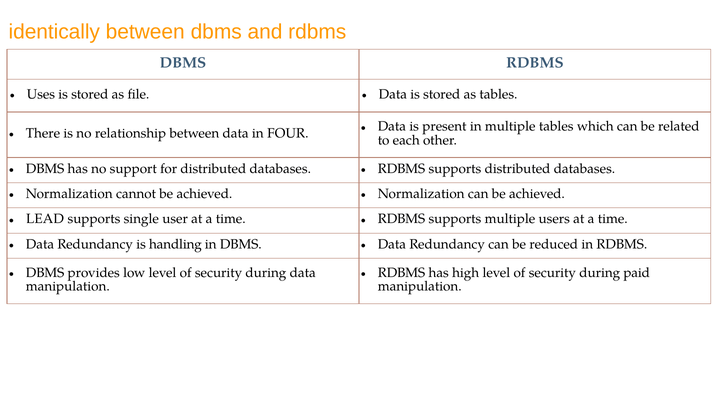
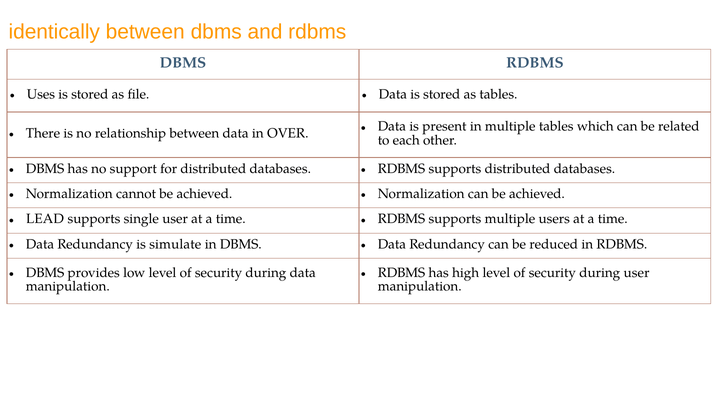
FOUR: FOUR -> OVER
handling: handling -> simulate
during paid: paid -> user
